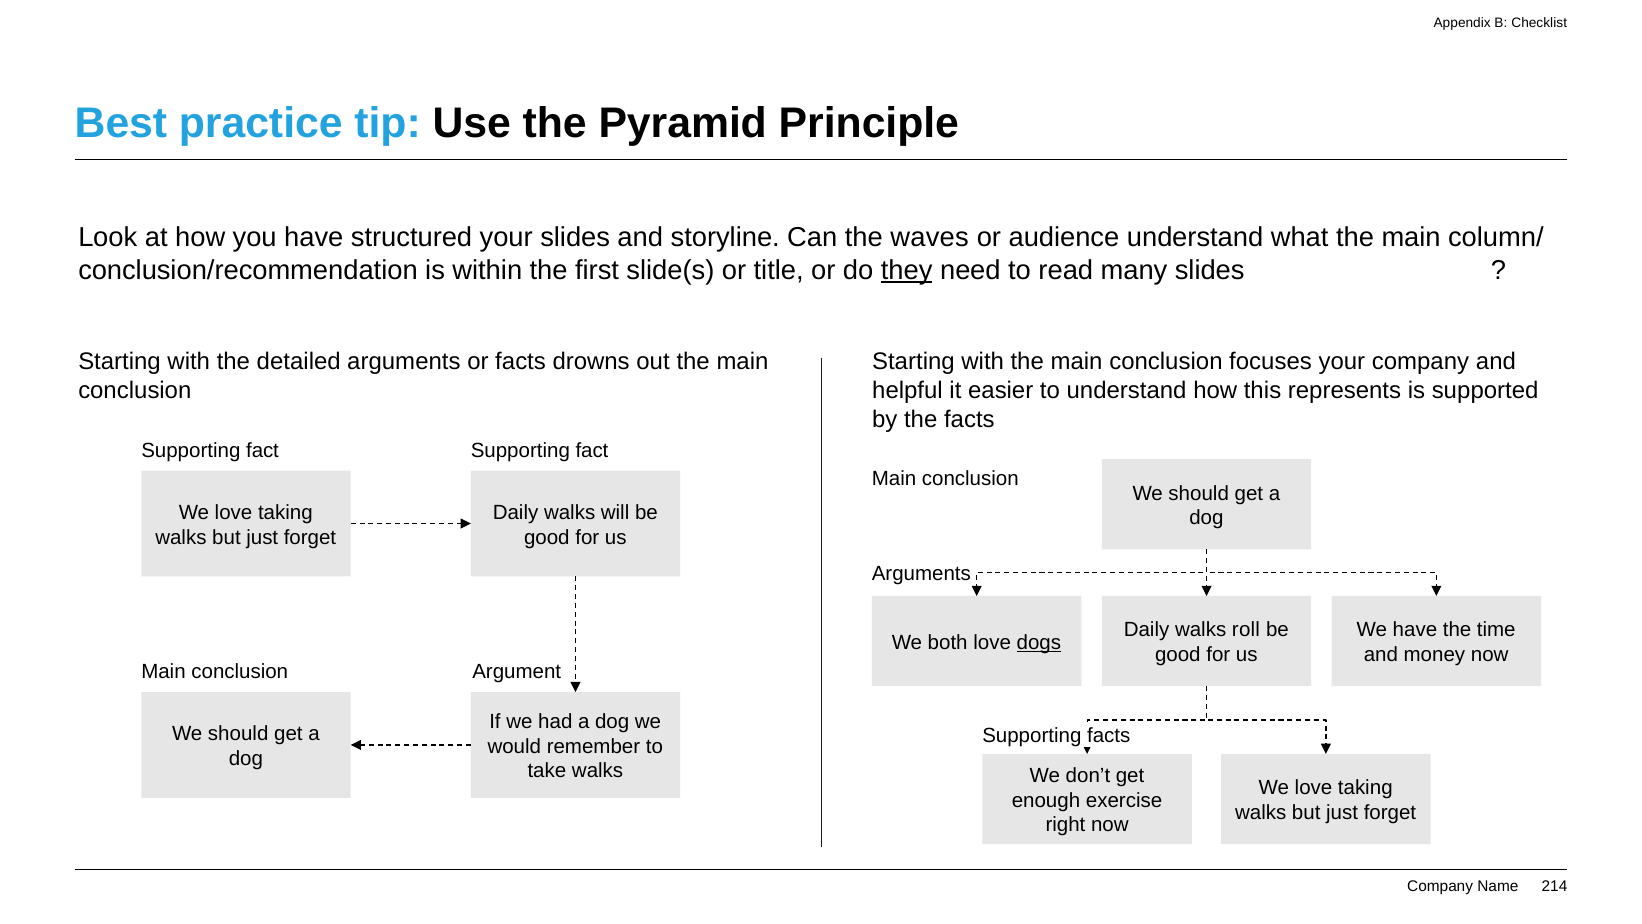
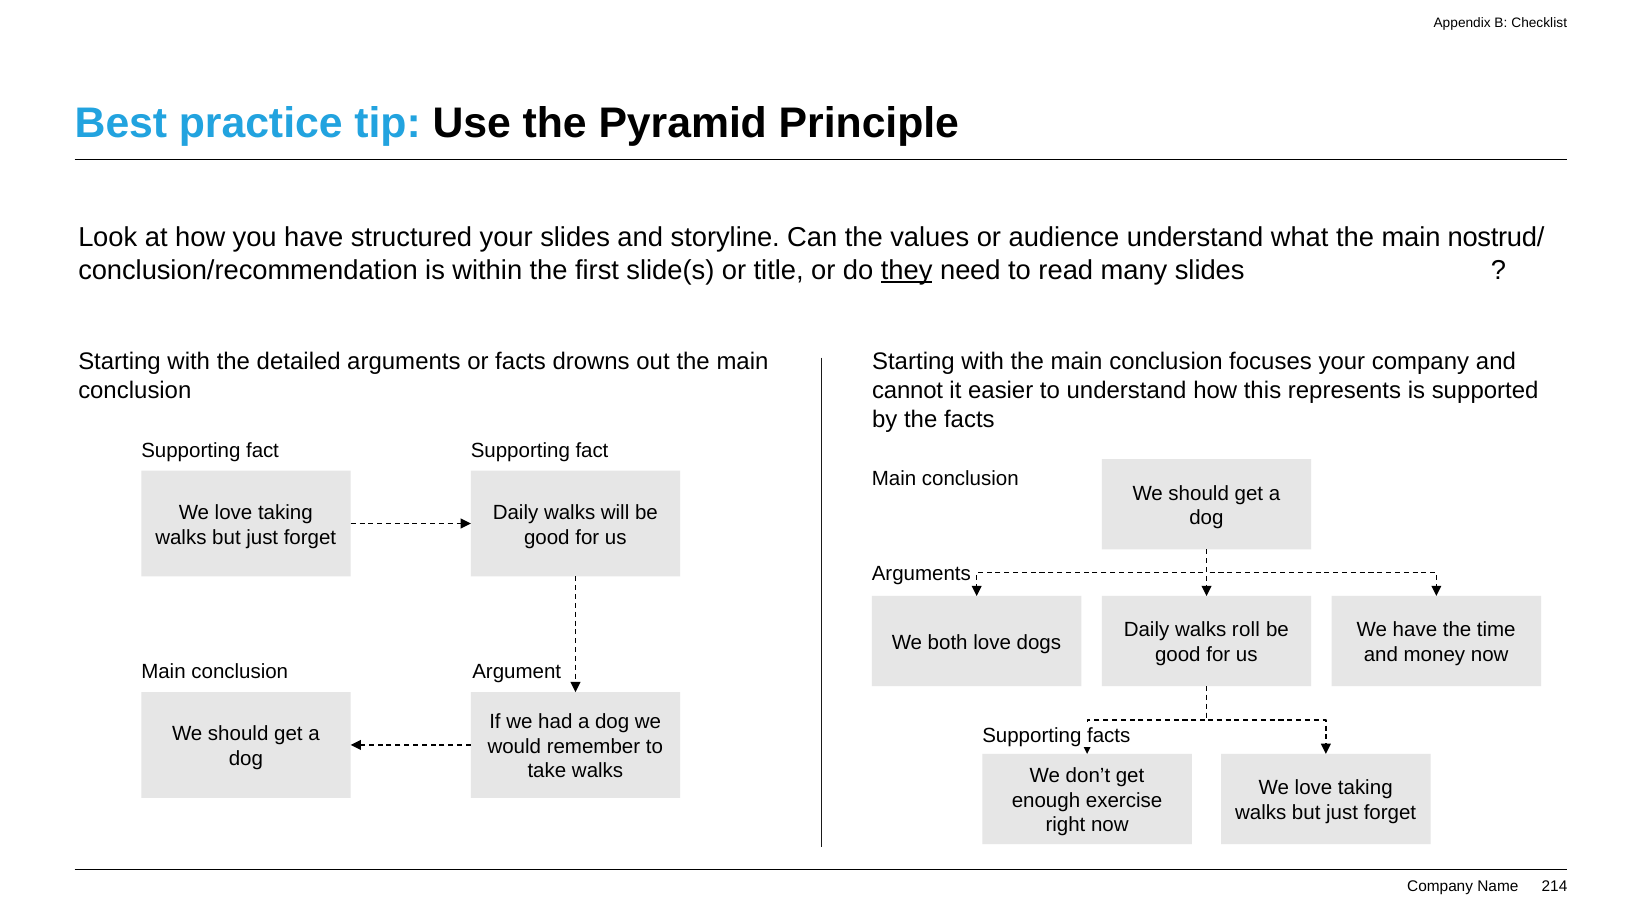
waves: waves -> values
column/: column/ -> nostrud/
helpful: helpful -> cannot
dogs underline: present -> none
